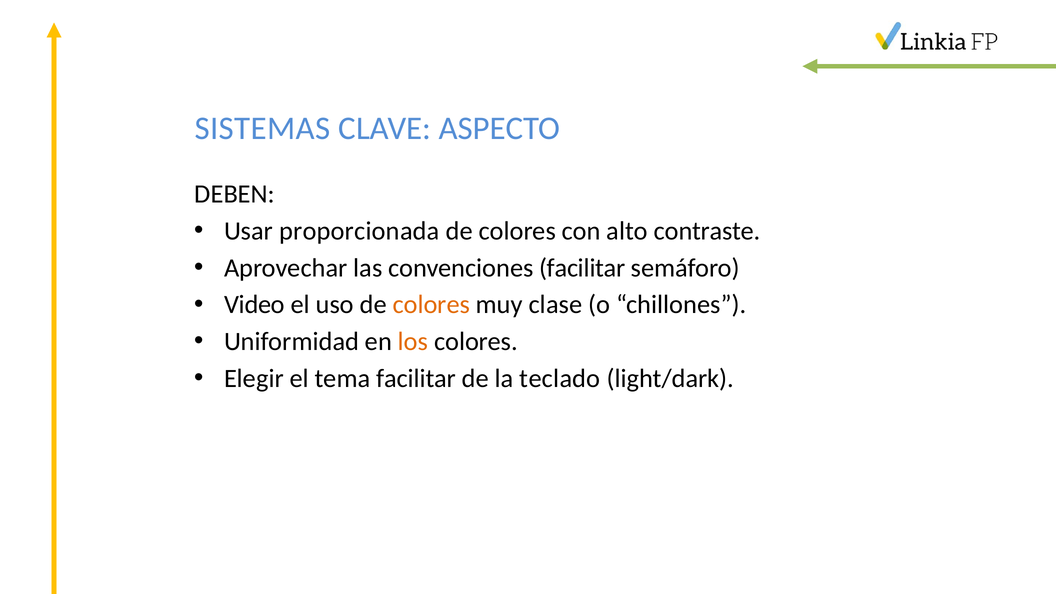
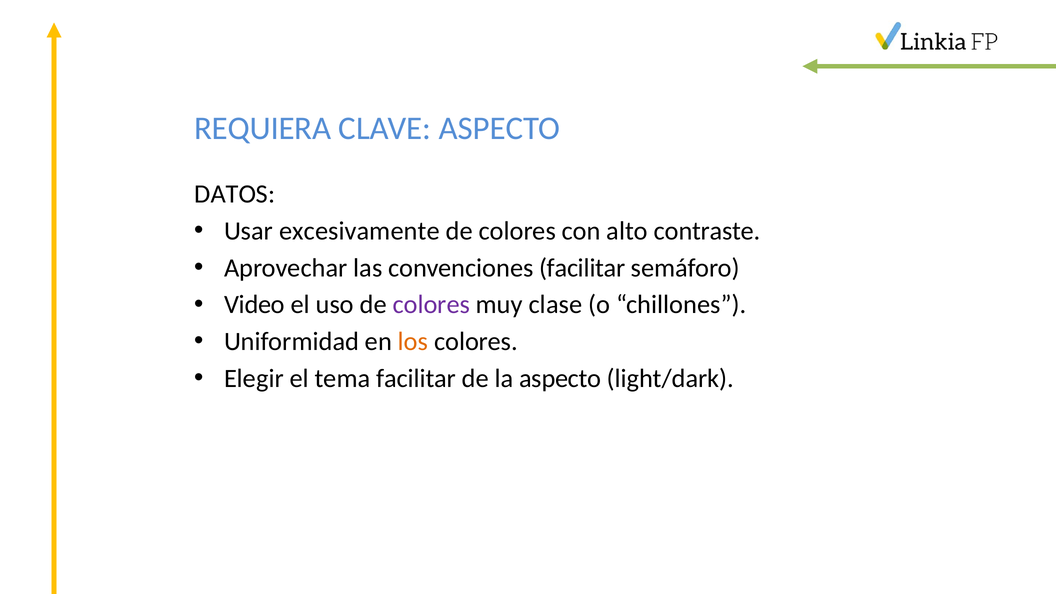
SISTEMAS: SISTEMAS -> REQUIERA
DEBEN: DEBEN -> DATOS
proporcionada: proporcionada -> excesivamente
colores at (431, 305) colour: orange -> purple
la teclado: teclado -> aspecto
